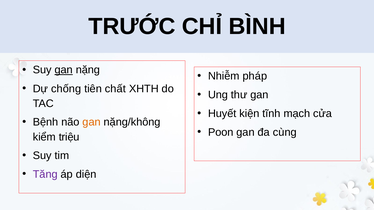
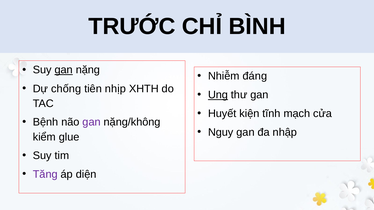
pháp: pháp -> đáng
chất: chất -> nhịp
Ung underline: none -> present
gan at (92, 122) colour: orange -> purple
Poon: Poon -> Nguy
cùng: cùng -> nhập
triệu: triệu -> glue
